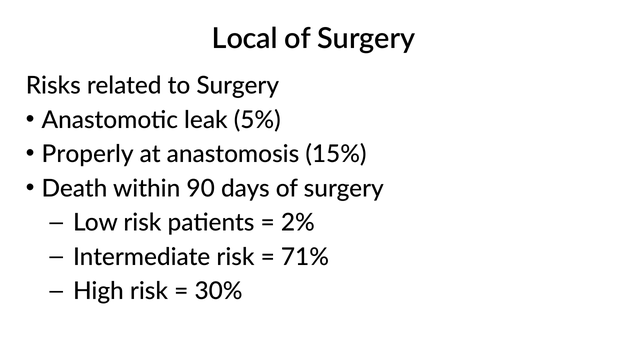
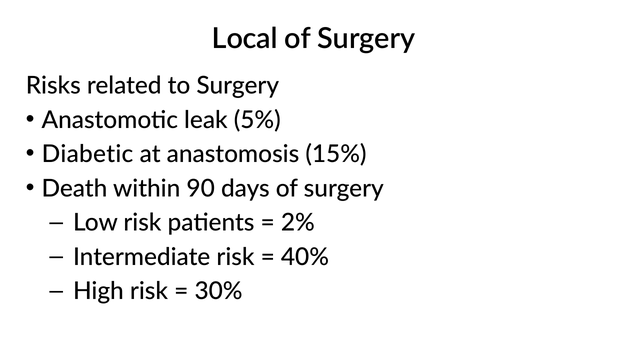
Properly: Properly -> Diabetic
71%: 71% -> 40%
